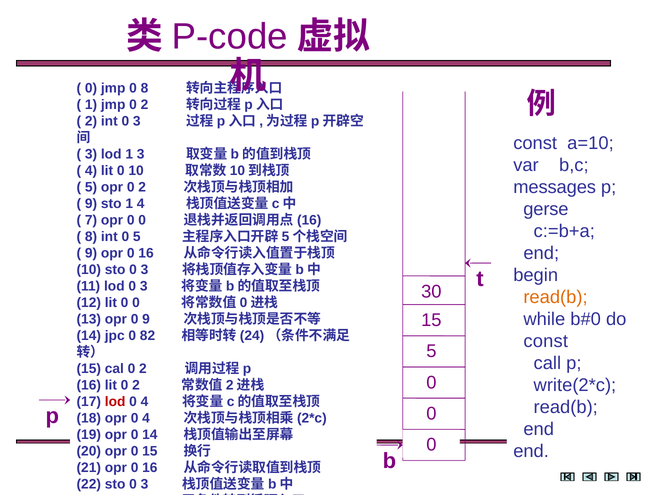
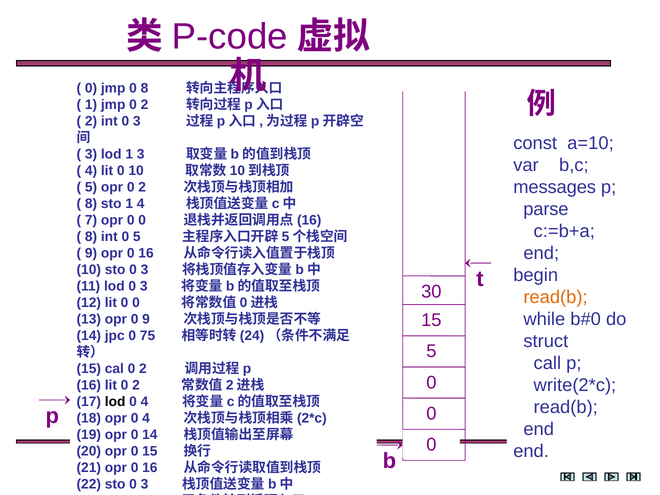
9 at (91, 204): 9 -> 8
gerse: gerse -> parse
82: 82 -> 75
const at (546, 341): const -> struct
lod at (115, 402) colour: red -> black
